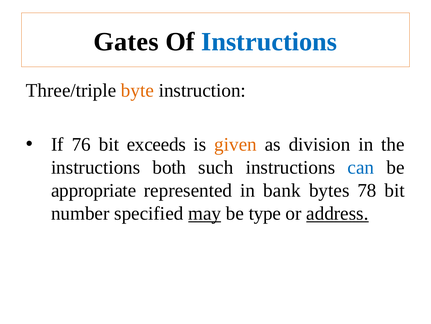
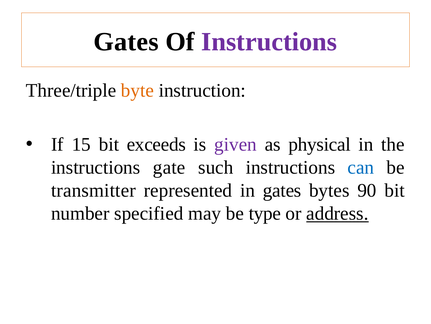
Instructions at (269, 42) colour: blue -> purple
76: 76 -> 15
given colour: orange -> purple
division: division -> physical
both: both -> gate
appropriate: appropriate -> transmitter
in bank: bank -> gates
78: 78 -> 90
may underline: present -> none
